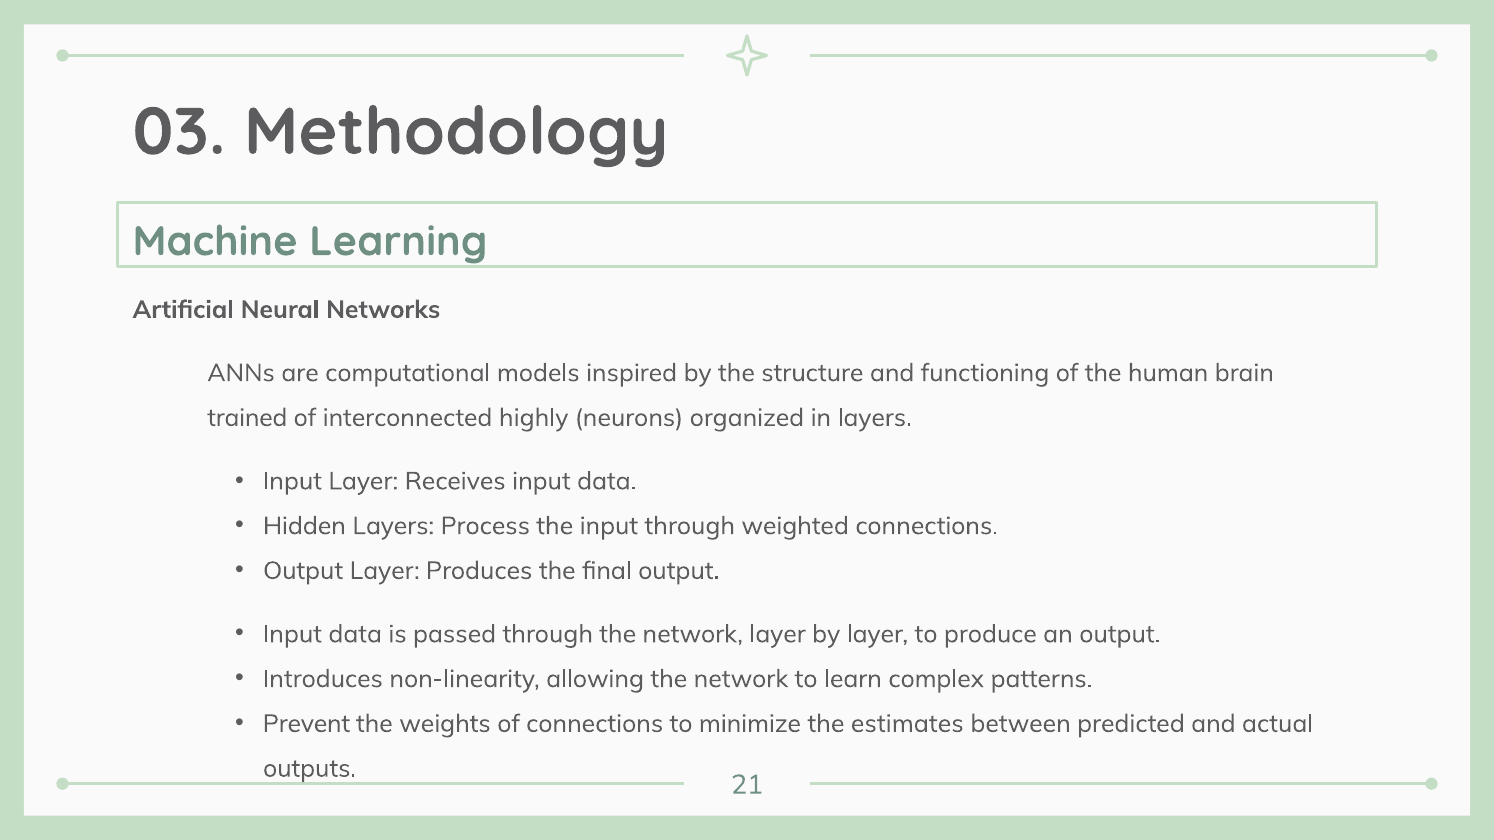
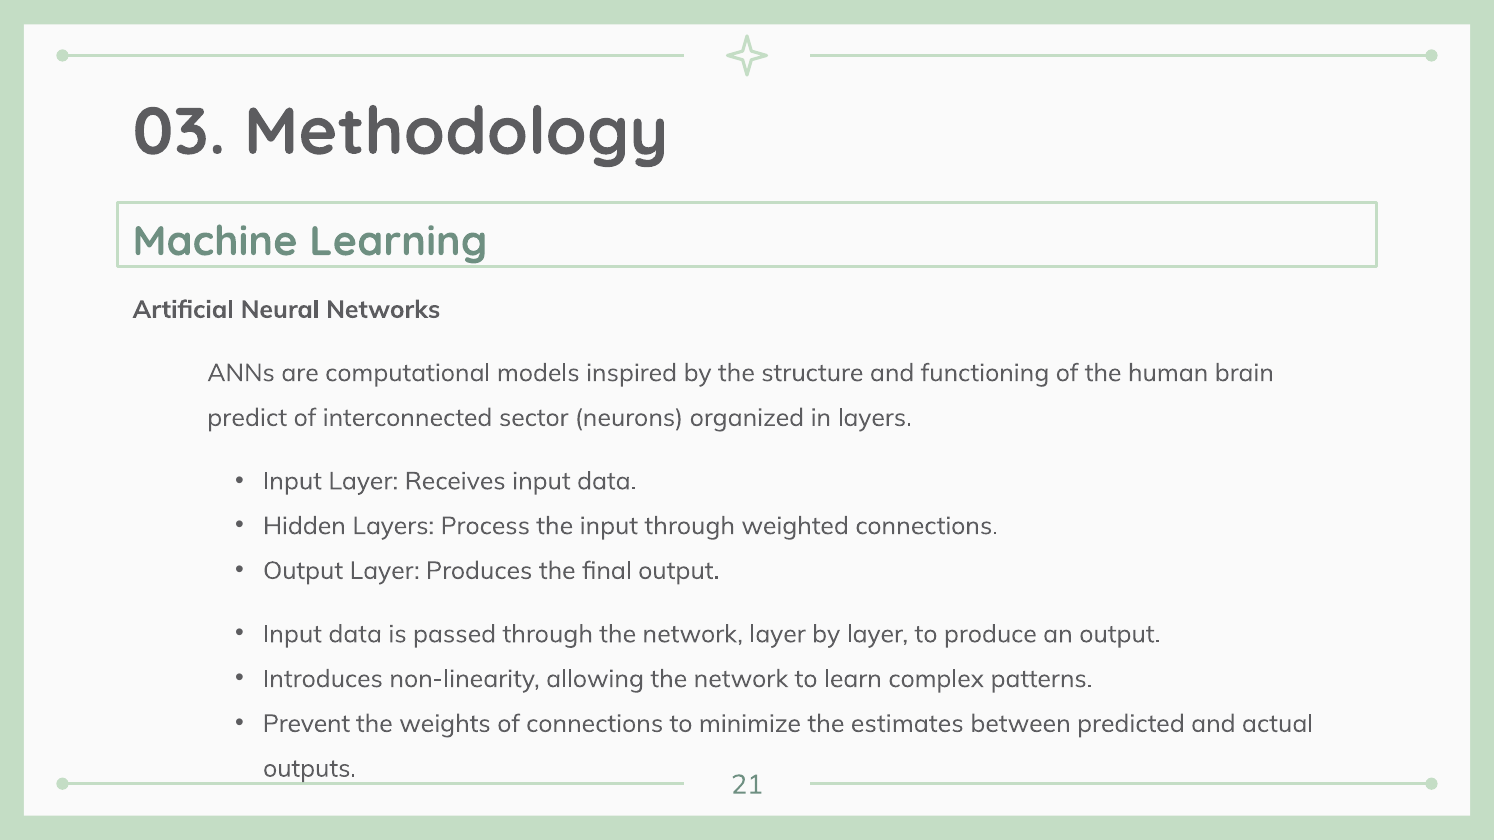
trained: trained -> predict
highly: highly -> sector
